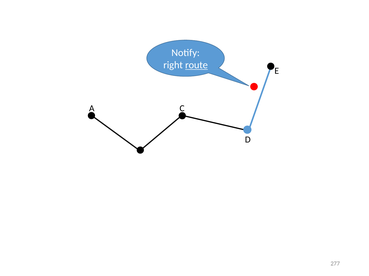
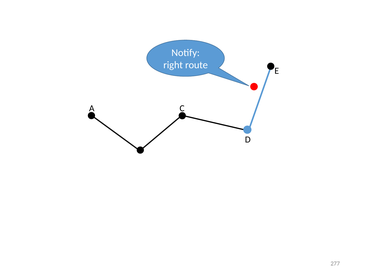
route underline: present -> none
